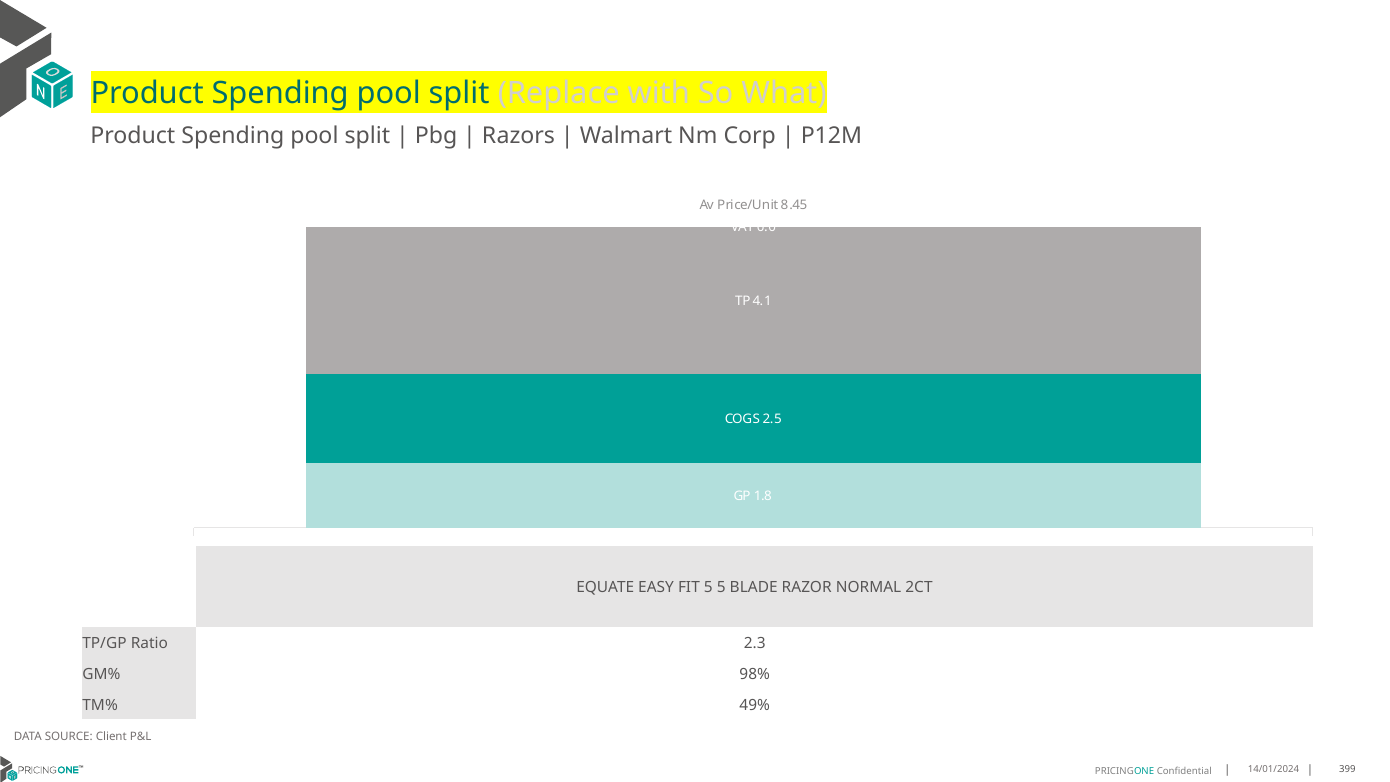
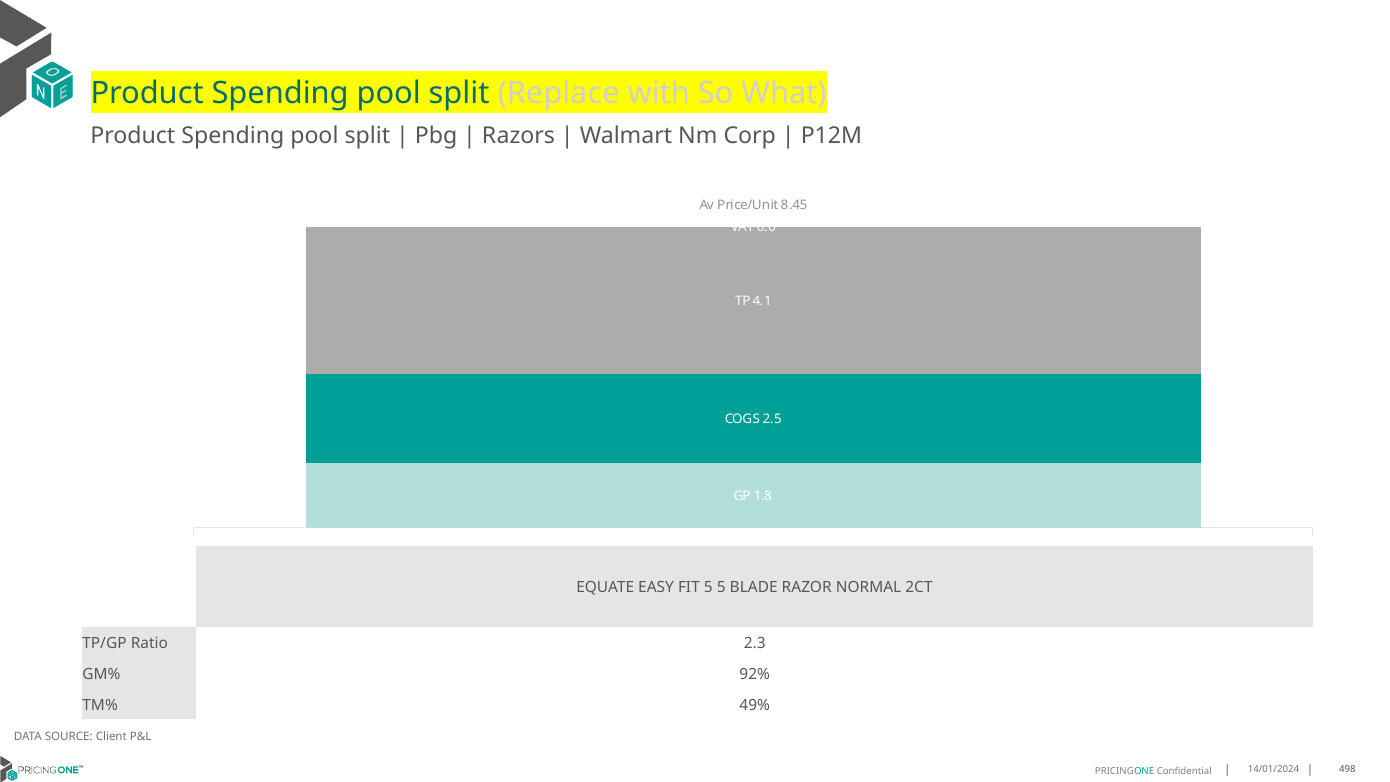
98%: 98% -> 92%
399: 399 -> 498
